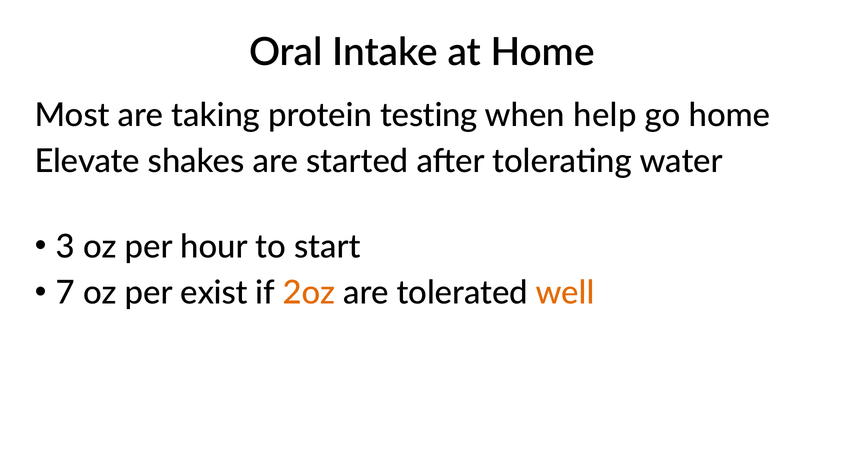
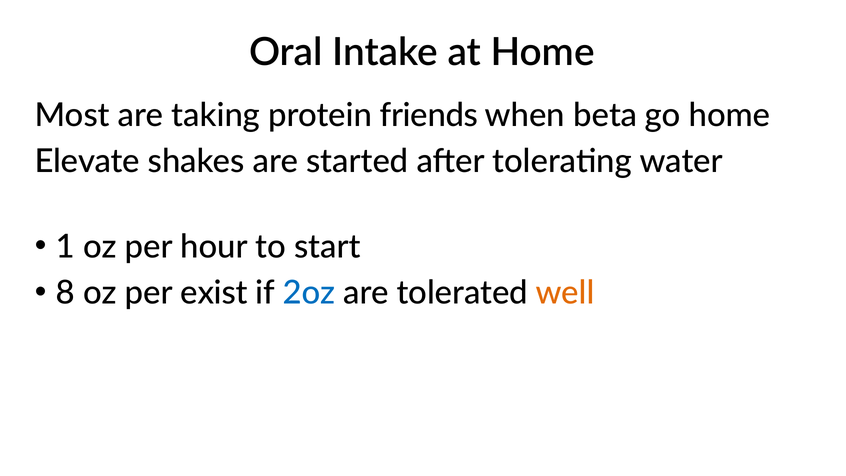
testing: testing -> friends
help: help -> beta
3: 3 -> 1
7: 7 -> 8
2oz colour: orange -> blue
